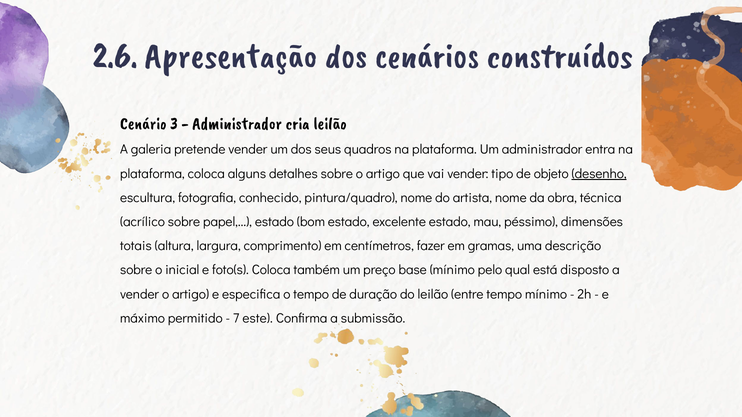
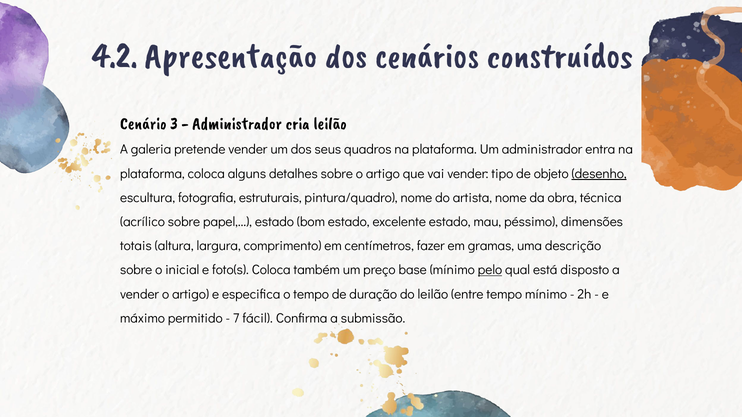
2.6: 2.6 -> 4.2
conhecido: conhecido -> estruturais
pelo underline: none -> present
este: este -> fácil
